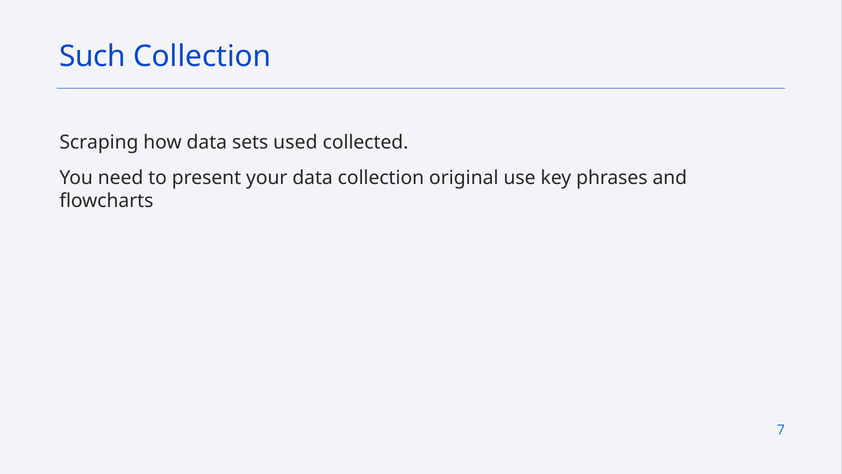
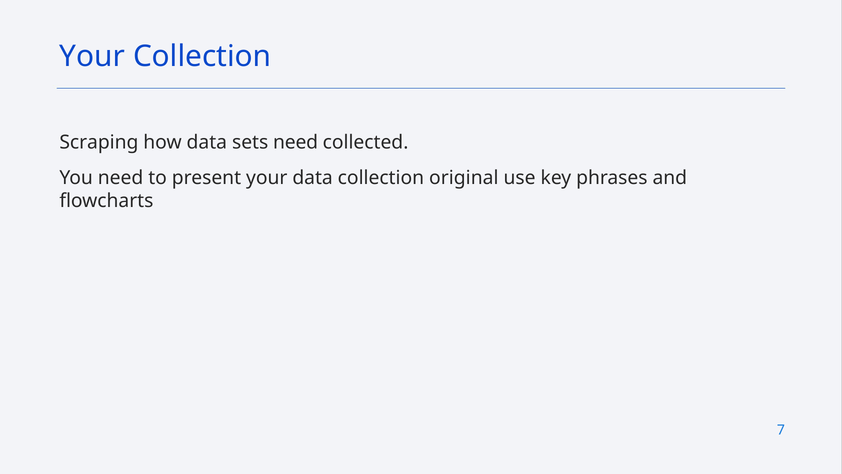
Such at (93, 56): Such -> Your
sets used: used -> need
